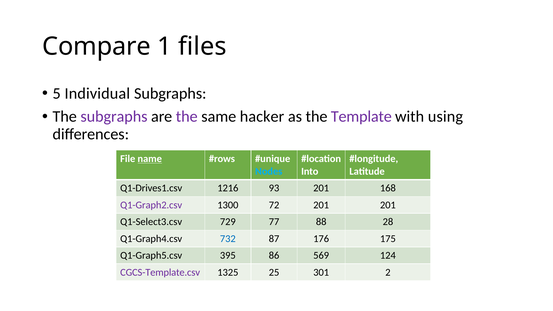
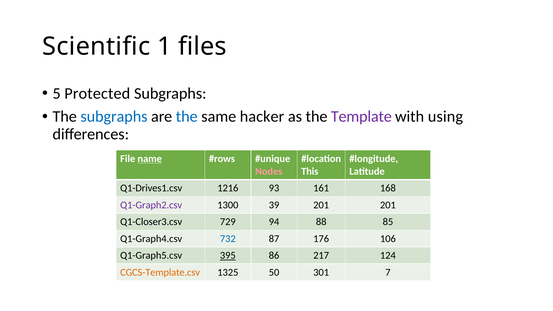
Compare: Compare -> Scientific
Individual: Individual -> Protected
subgraphs at (114, 117) colour: purple -> blue
the at (187, 117) colour: purple -> blue
Nodes colour: light blue -> pink
Into: Into -> This
93 201: 201 -> 161
72: 72 -> 39
Q1-Select3.csv: Q1-Select3.csv -> Q1-Closer3.csv
77: 77 -> 94
28: 28 -> 85
175: 175 -> 106
395 underline: none -> present
569: 569 -> 217
CGCS-Template.csv colour: purple -> orange
25: 25 -> 50
2: 2 -> 7
